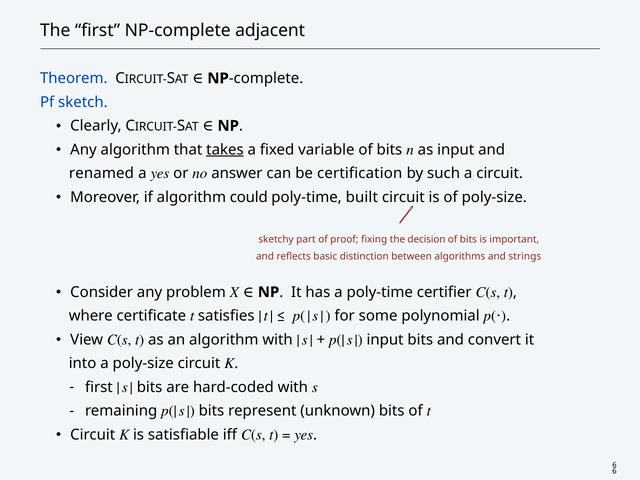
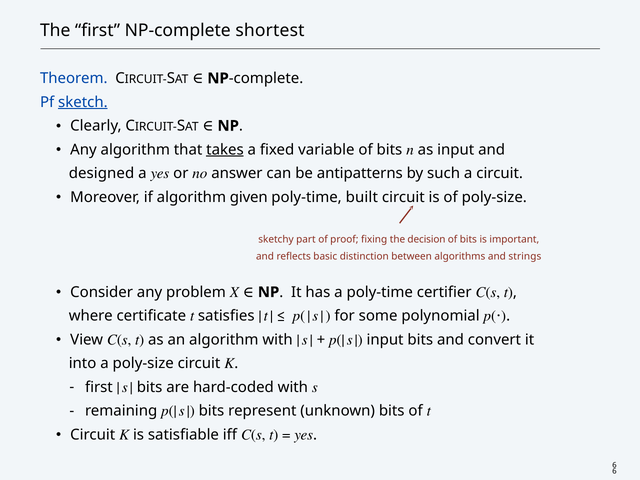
adjacent: adjacent -> shortest
sketch underline: none -> present
renamed: renamed -> designed
certification: certification -> antipatterns
could: could -> given
